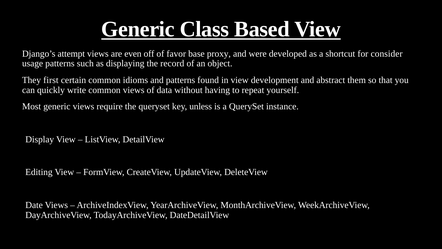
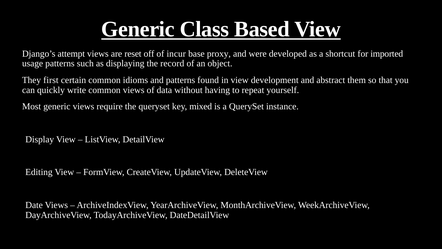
even: even -> reset
favor: favor -> incur
consider: consider -> imported
unless: unless -> mixed
